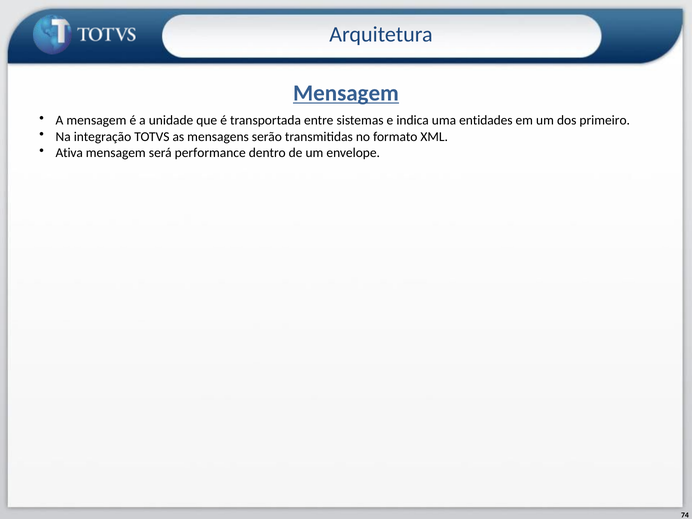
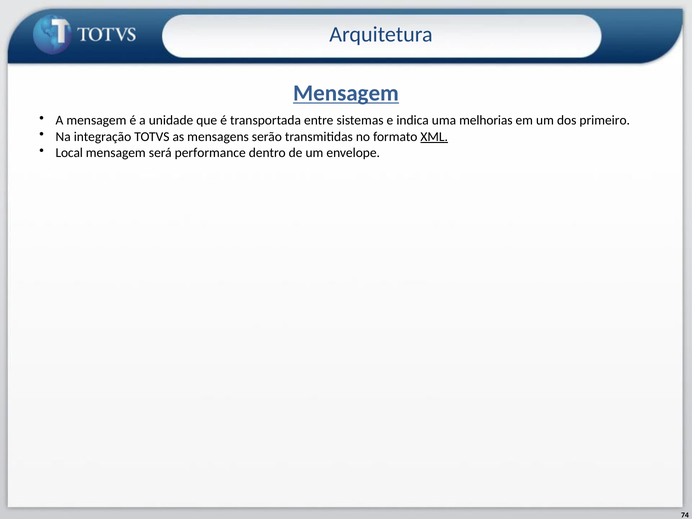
entidades: entidades -> melhorias
XML underline: none -> present
Ativa: Ativa -> Local
